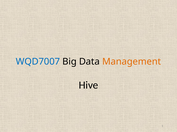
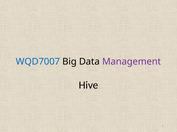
Management colour: orange -> purple
